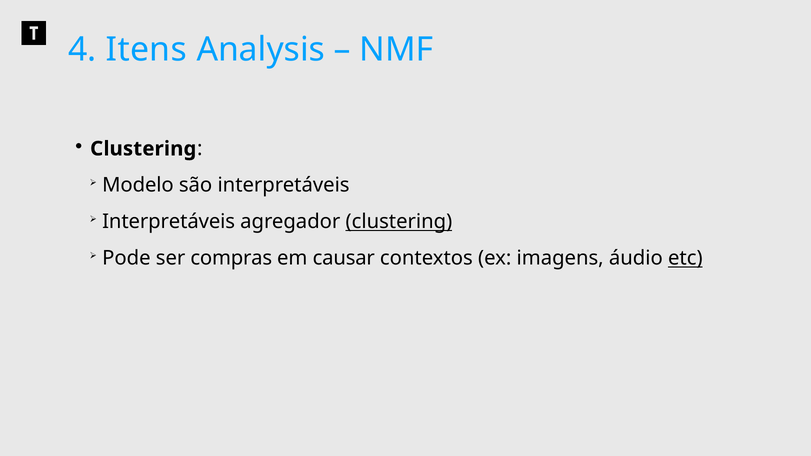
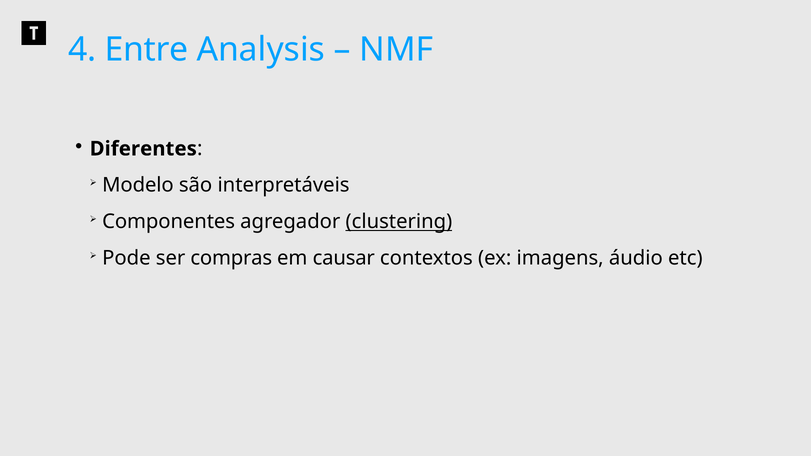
Itens: Itens -> Entre
Clustering at (143, 149): Clustering -> Diferentes
Interpretáveis at (169, 222): Interpretáveis -> Componentes
etc underline: present -> none
